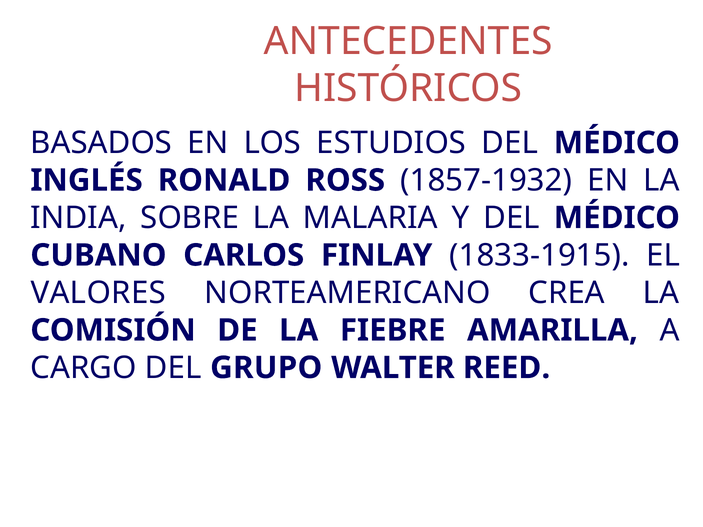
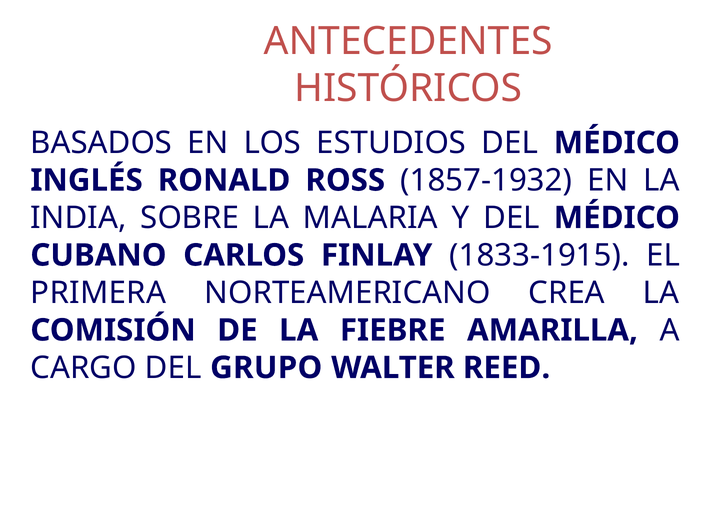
VALORES: VALORES -> PRIMERA
